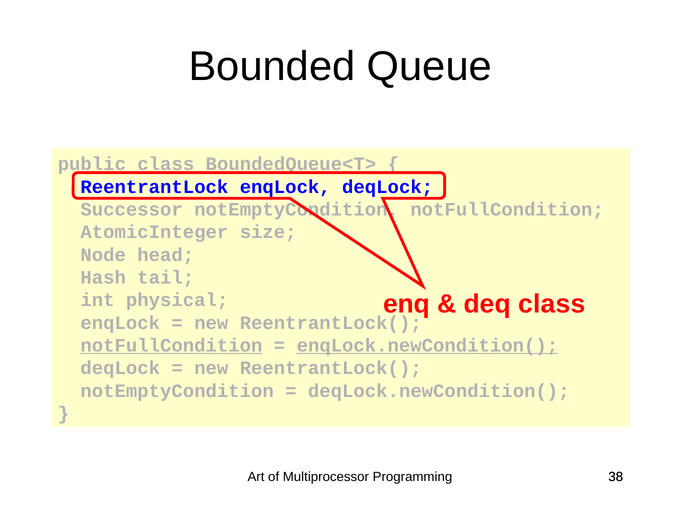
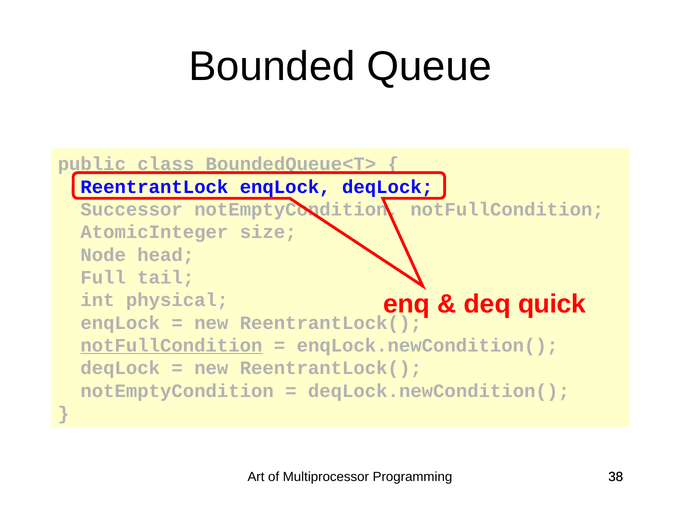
Hash: Hash -> Full
deq class: class -> quick
enqLock.newCondition( underline: present -> none
